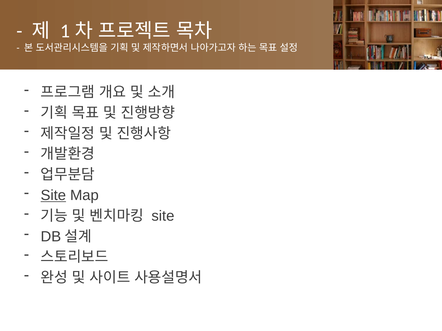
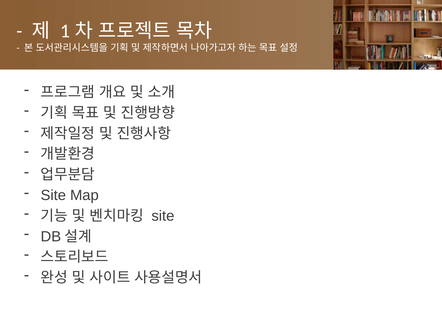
Site at (53, 196) underline: present -> none
